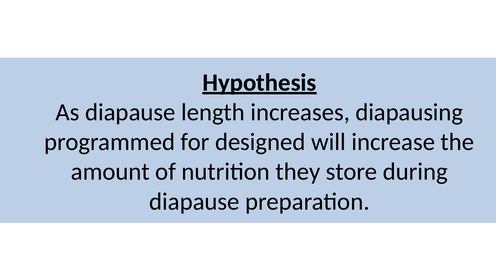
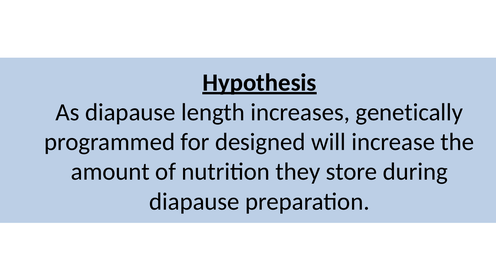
diapausing: diapausing -> genetically
